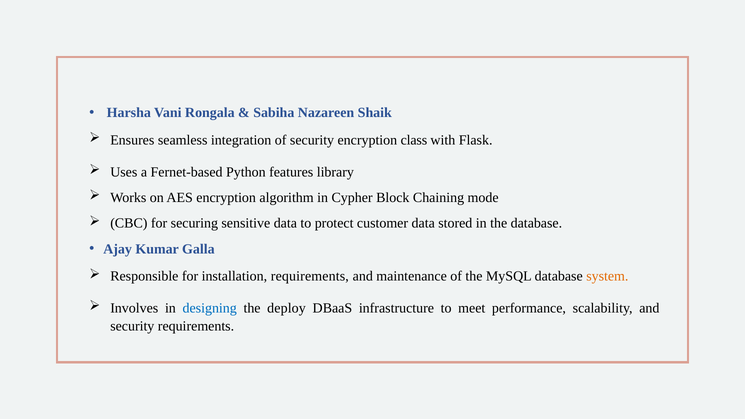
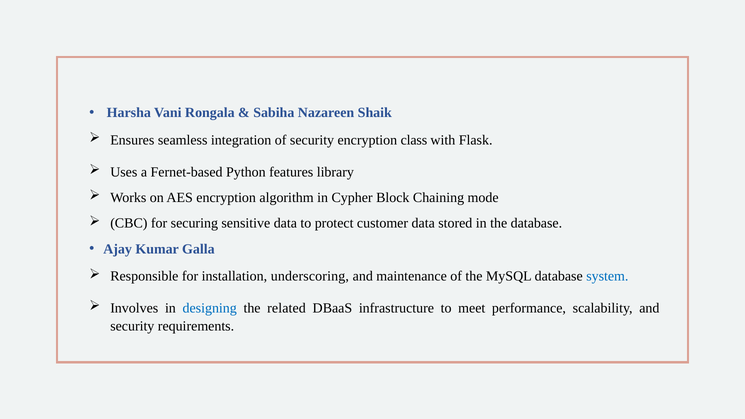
installation requirements: requirements -> underscoring
system colour: orange -> blue
deploy: deploy -> related
